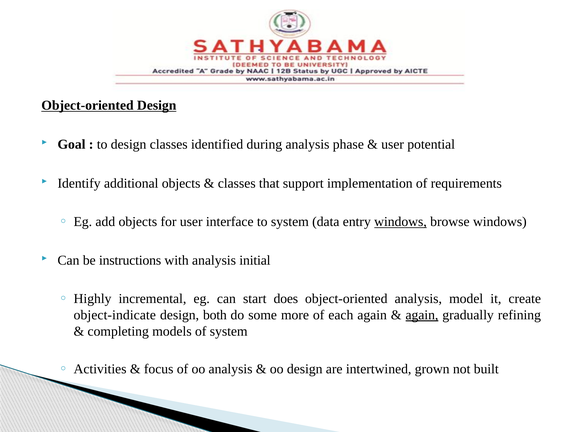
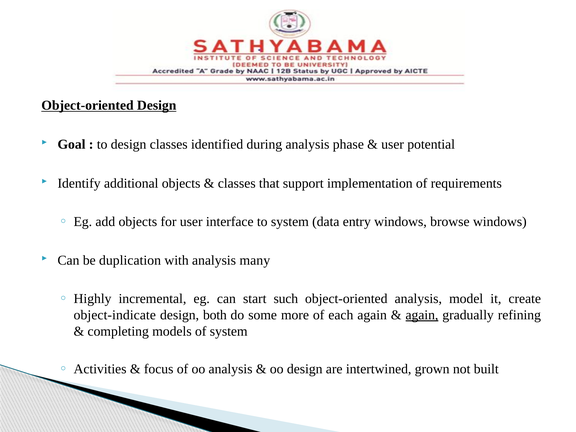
windows at (400, 222) underline: present -> none
instructions: instructions -> duplication
initial: initial -> many
does: does -> such
